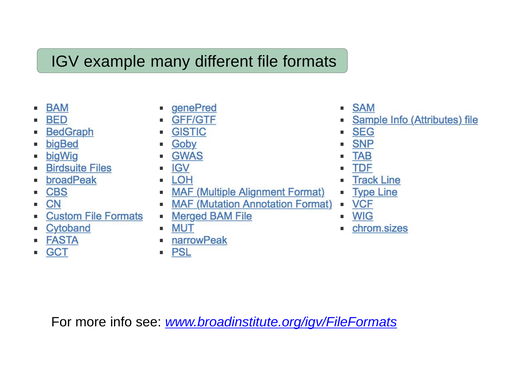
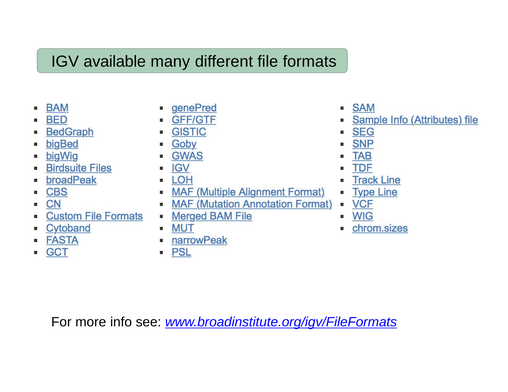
example: example -> available
